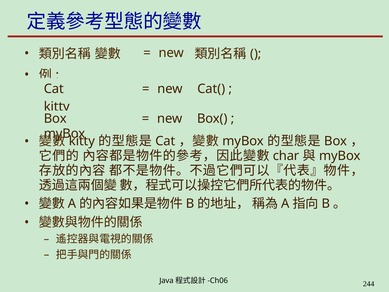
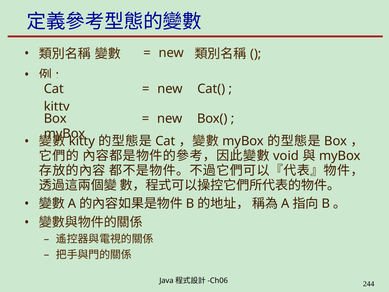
char: char -> void
